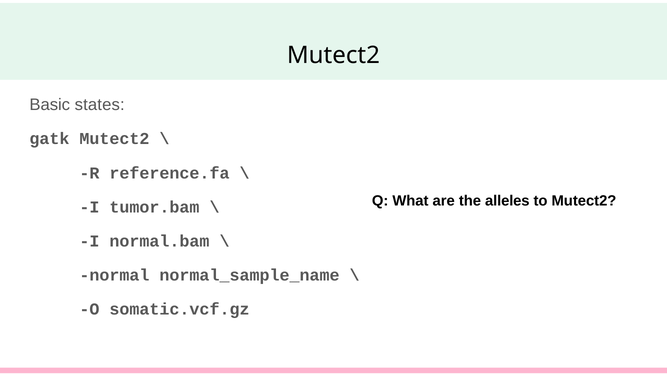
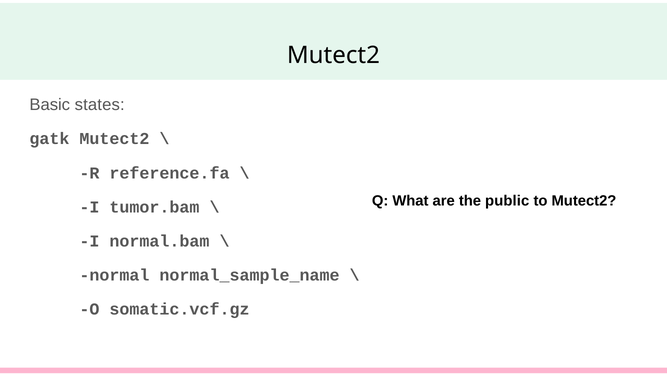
alleles: alleles -> public
